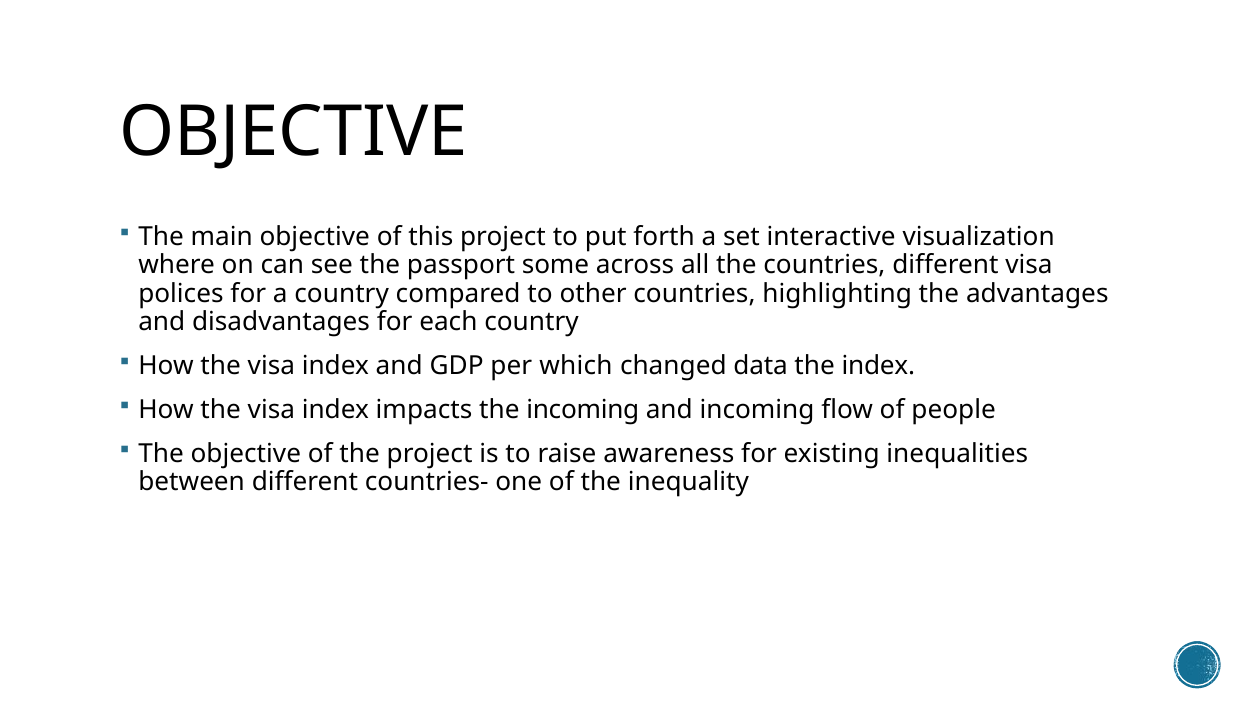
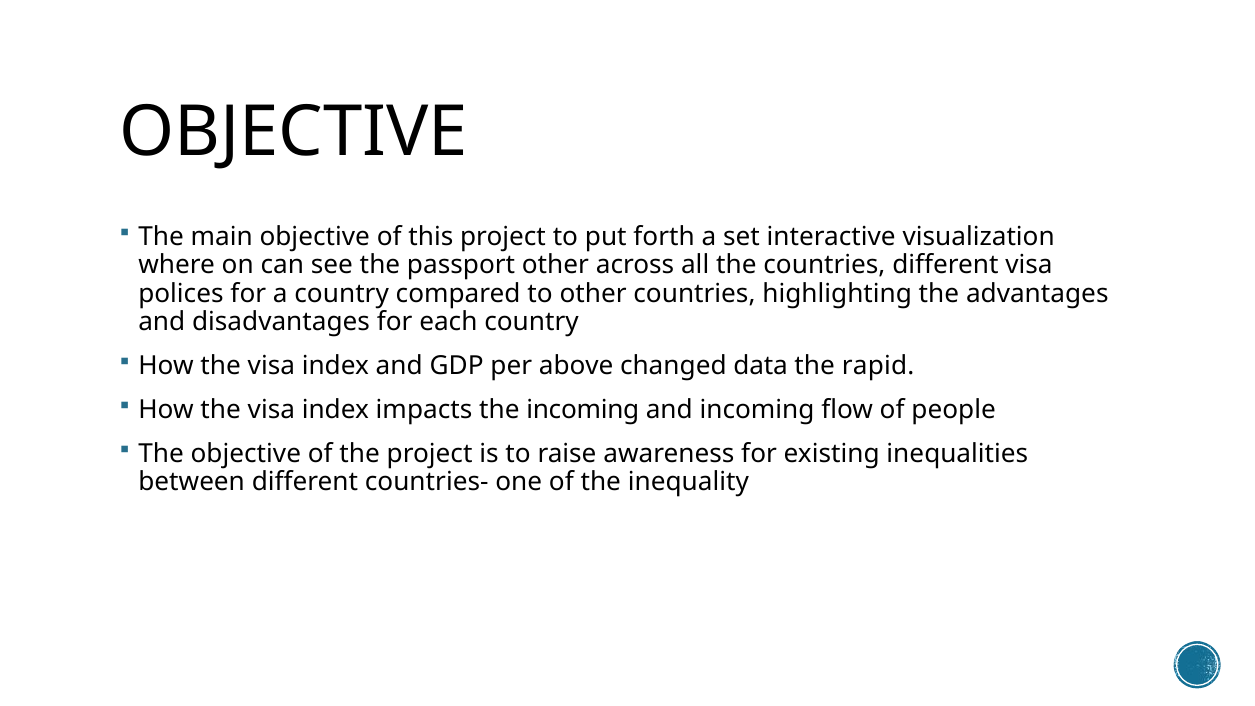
passport some: some -> other
which: which -> above
the index: index -> rapid
